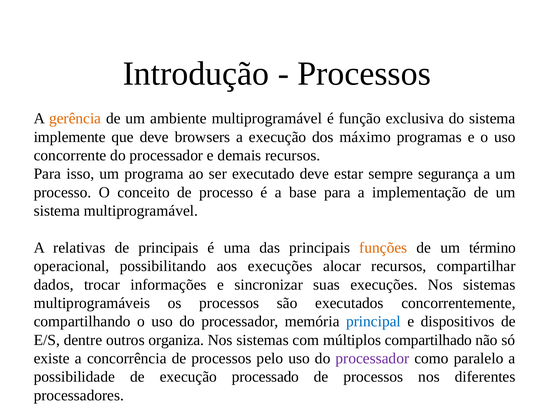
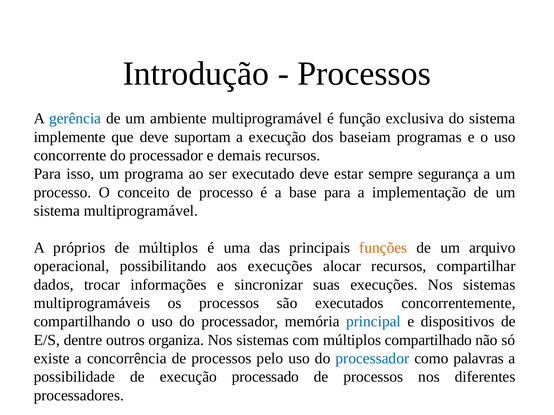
gerência colour: orange -> blue
browsers: browsers -> suportam
máximo: máximo -> baseiam
relativas: relativas -> próprios
de principais: principais -> múltiplos
término: término -> arquivo
processador at (372, 359) colour: purple -> blue
paralelo: paralelo -> palavras
